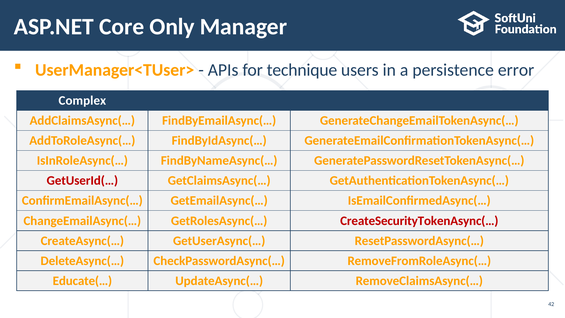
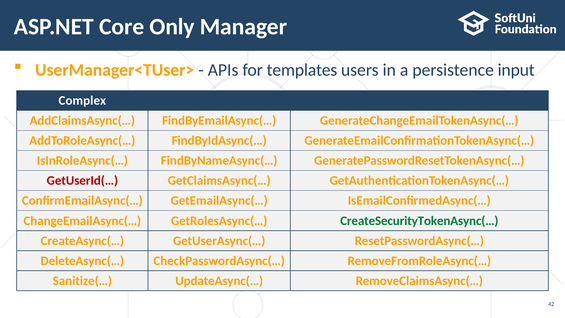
technique: technique -> templates
error: error -> input
CreateSecurityTokenAsync(… colour: red -> green
Educate(…: Educate(… -> Sanitize(…
